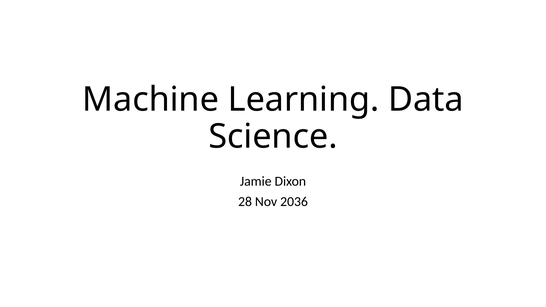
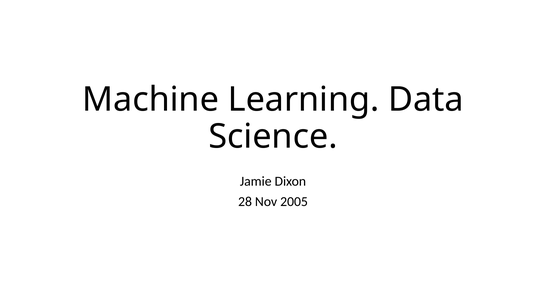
2036: 2036 -> 2005
